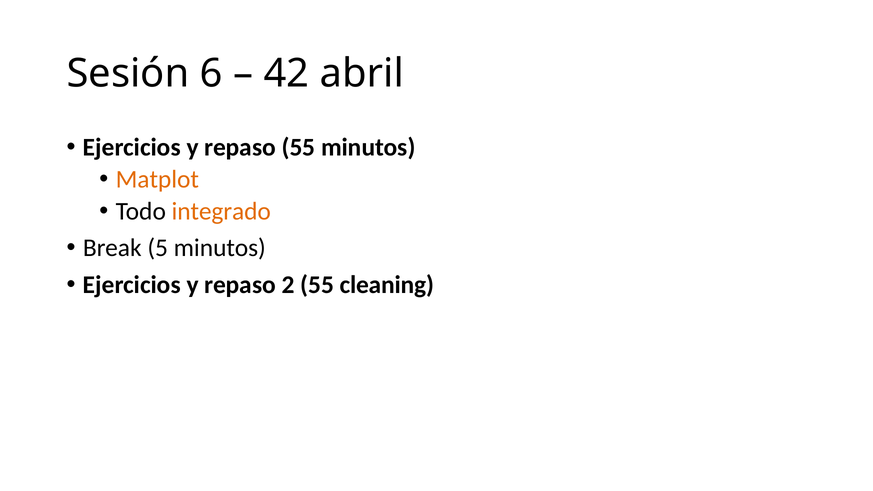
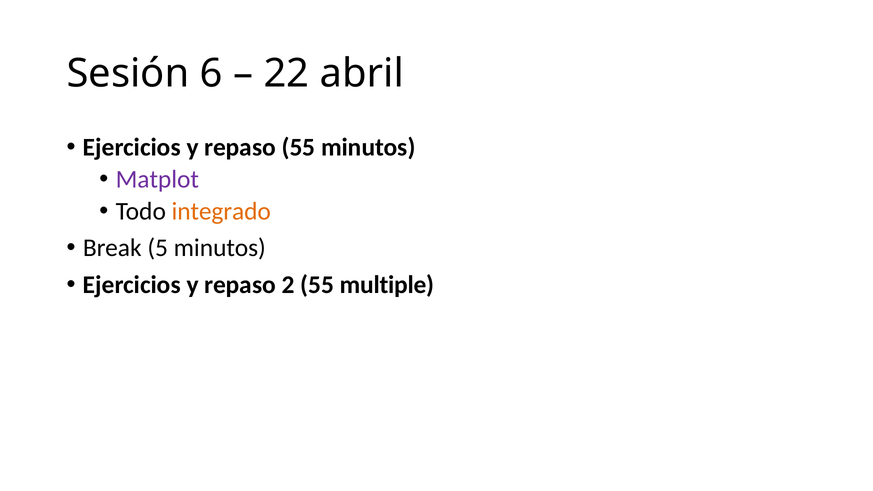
42: 42 -> 22
Matplot colour: orange -> purple
cleaning: cleaning -> multiple
